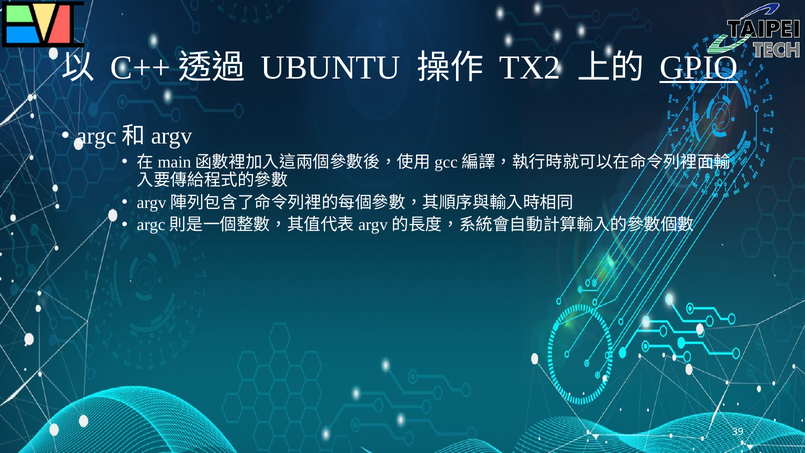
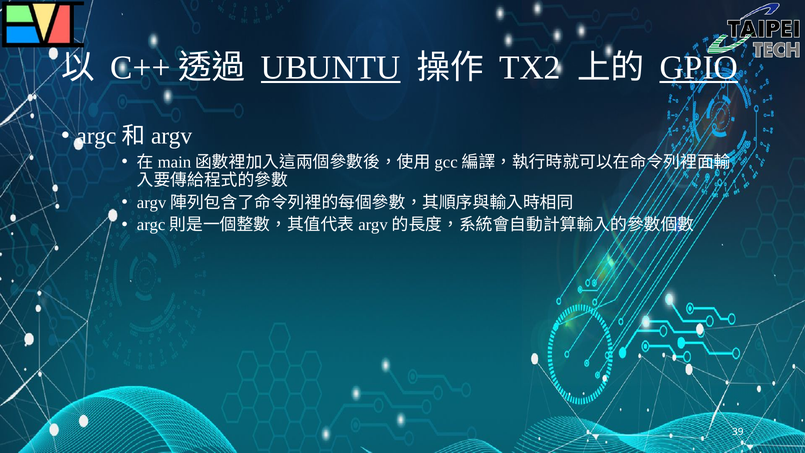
UBUNTU underline: none -> present
